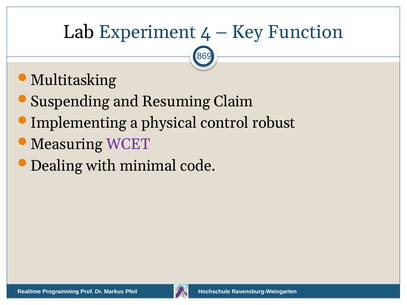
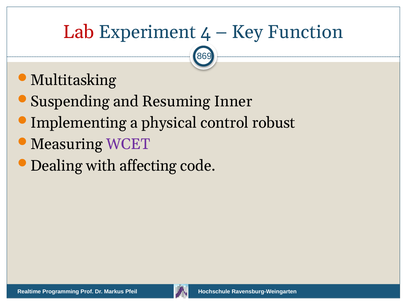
Lab colour: black -> red
Claim: Claim -> Inner
minimal: minimal -> affecting
